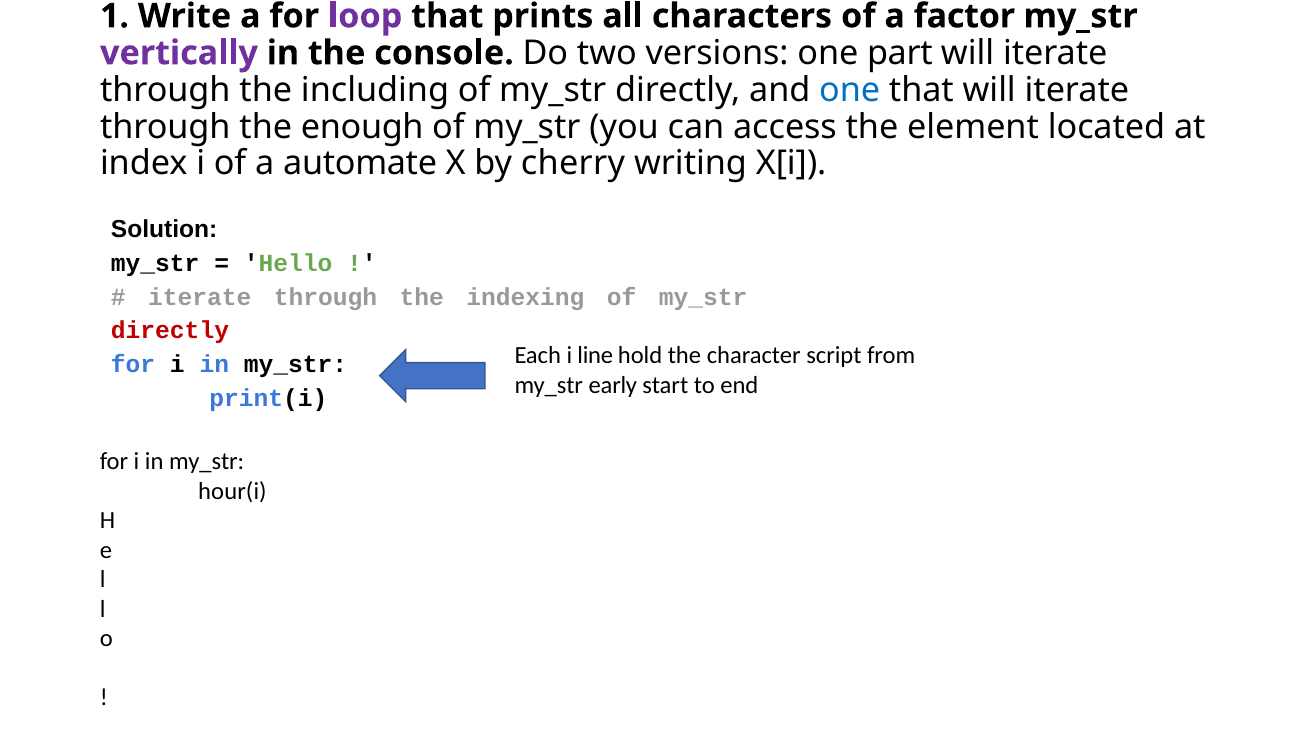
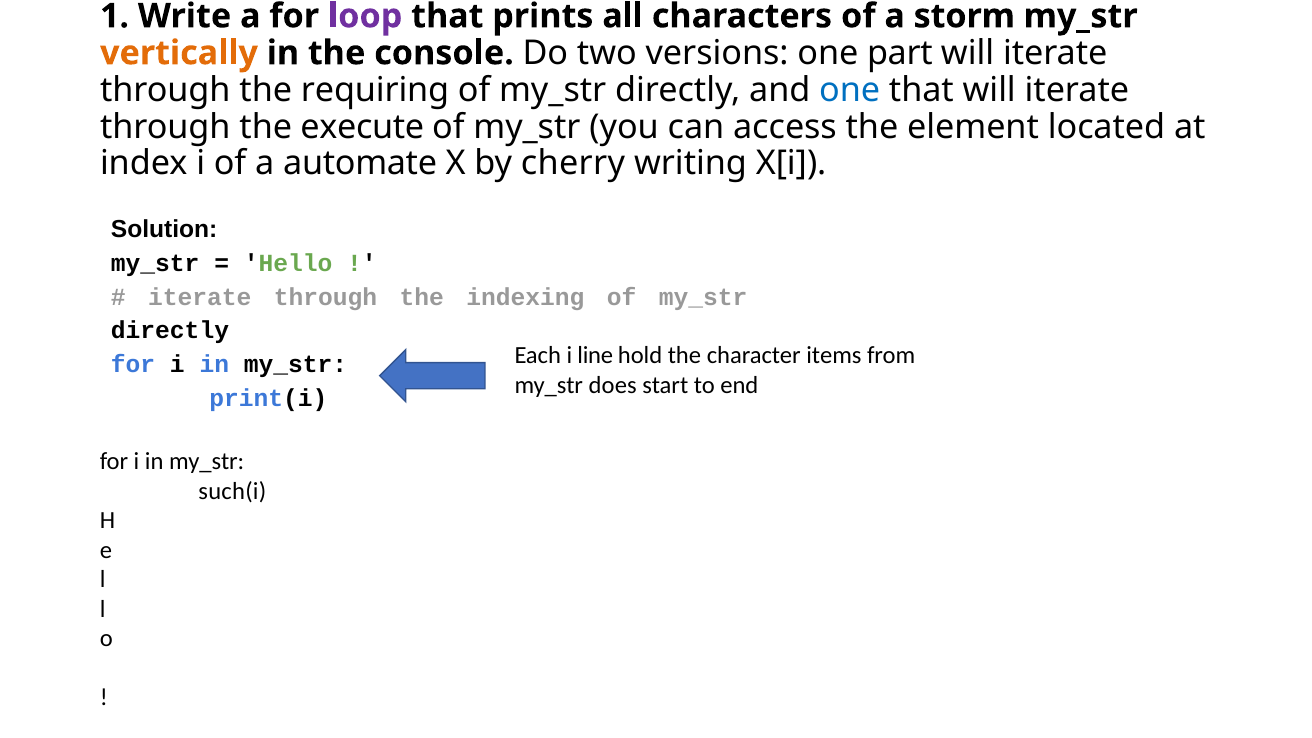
factor: factor -> storm
vertically colour: purple -> orange
including: including -> requiring
enough: enough -> execute
directly at (170, 331) colour: red -> black
script: script -> items
early: early -> does
hour(i: hour(i -> such(i
